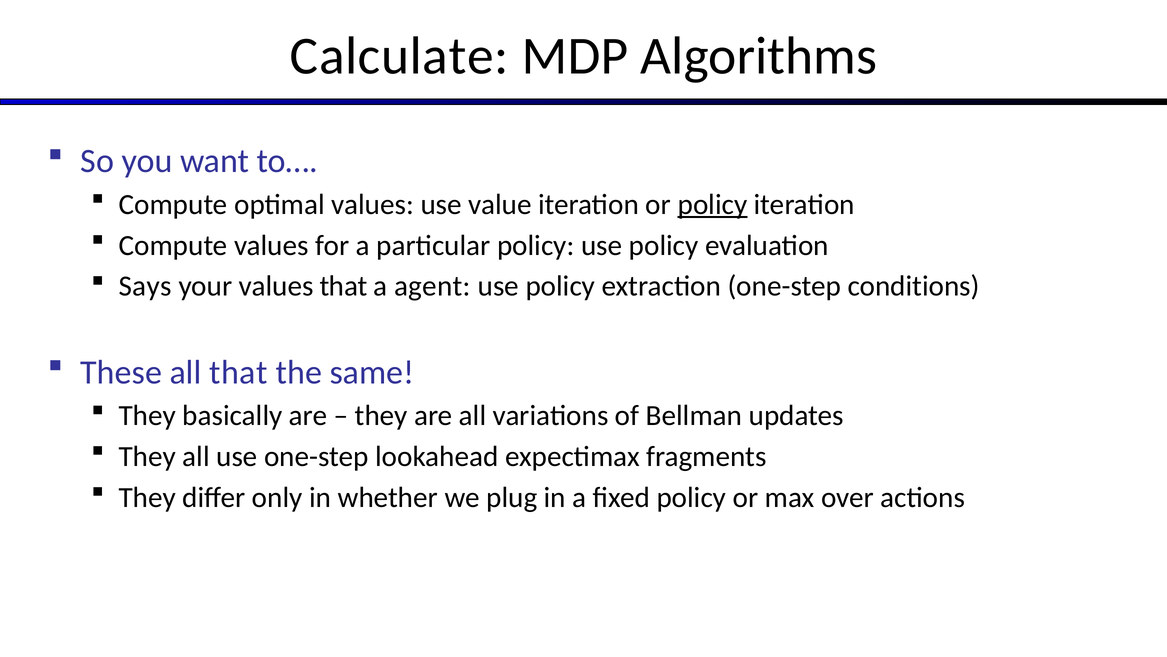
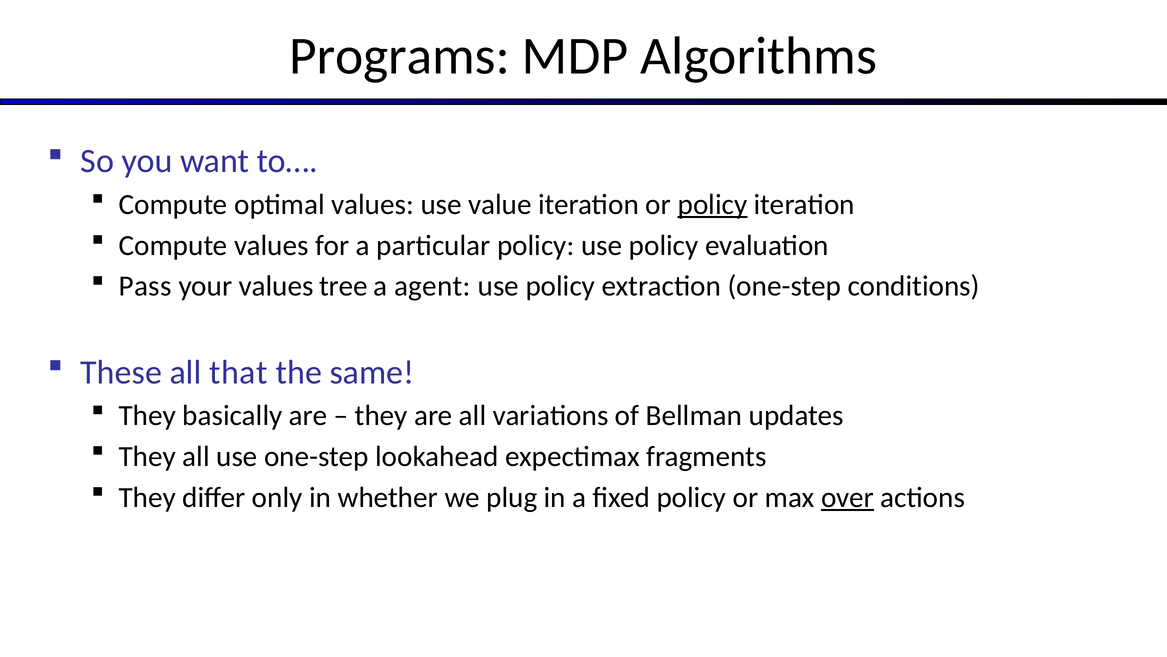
Calculate: Calculate -> Programs
Says: Says -> Pass
values that: that -> tree
over underline: none -> present
